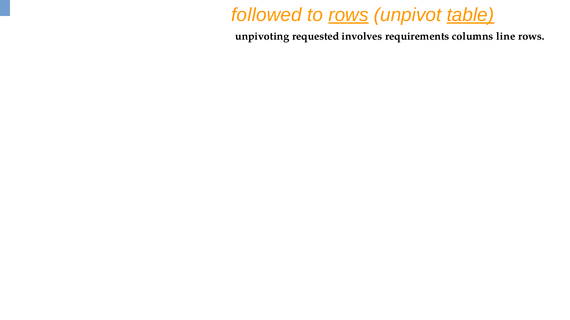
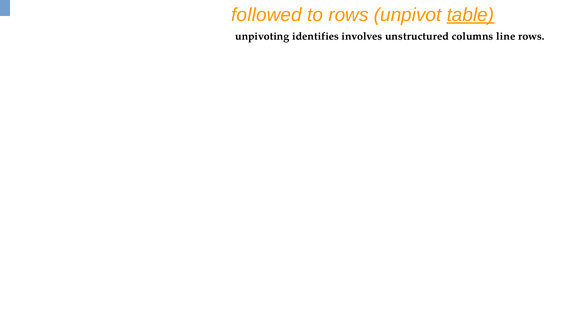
rows at (348, 15) underline: present -> none
requested: requested -> identifies
requirements: requirements -> unstructured
